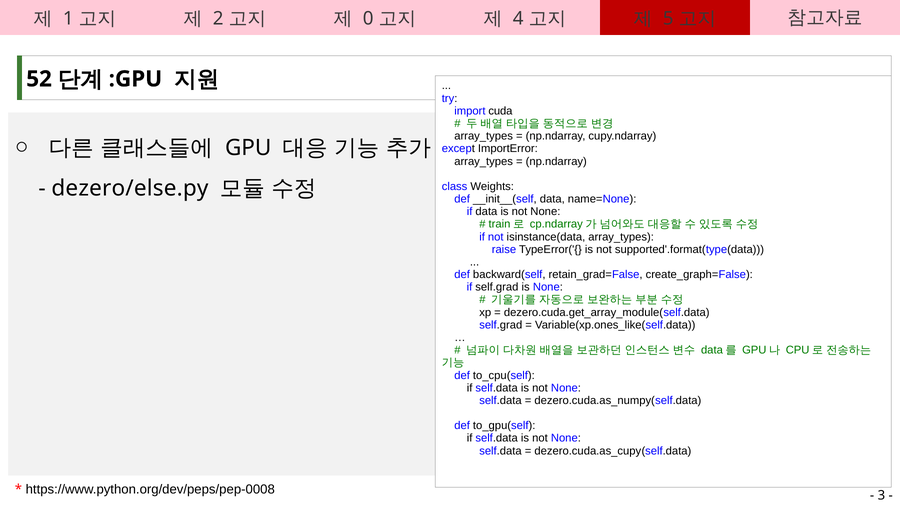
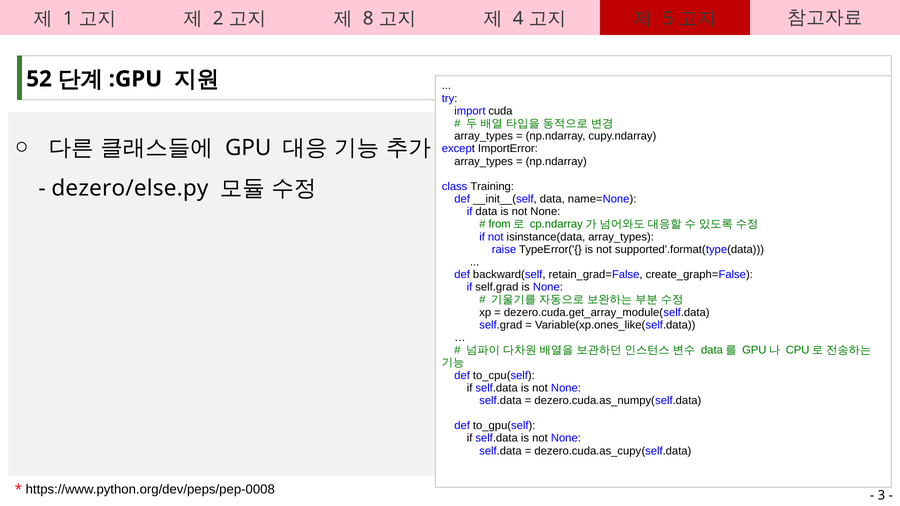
0: 0 -> 8
Weights: Weights -> Training
train: train -> from
